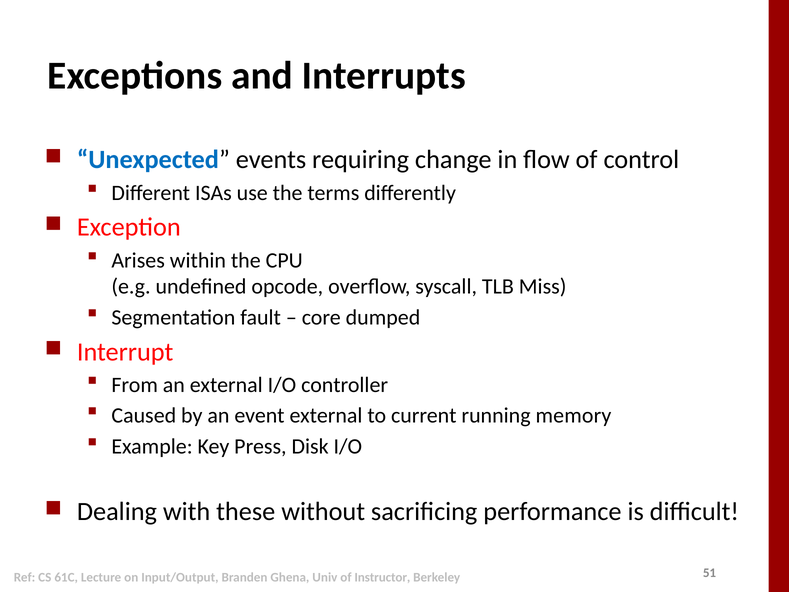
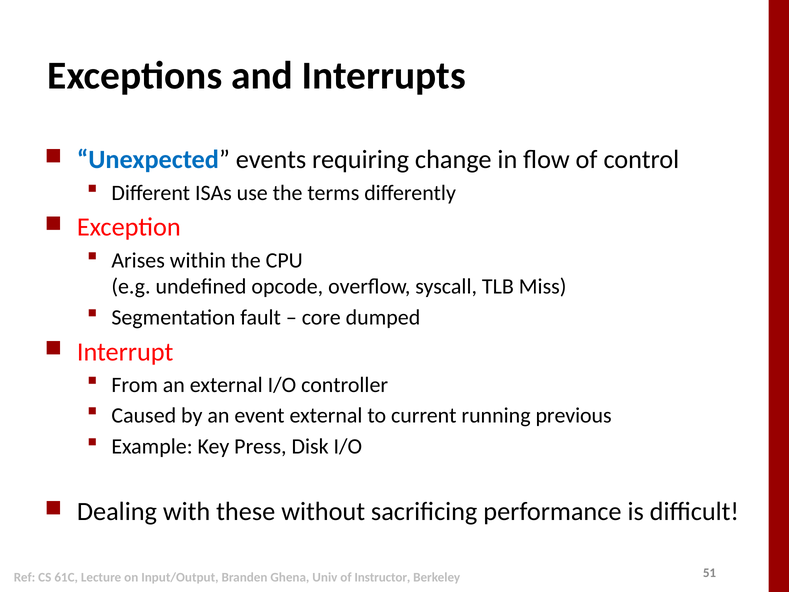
memory: memory -> previous
